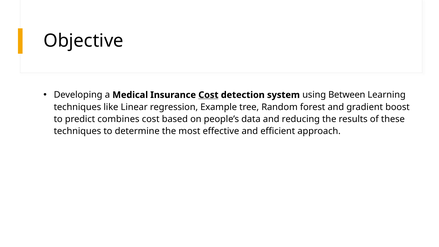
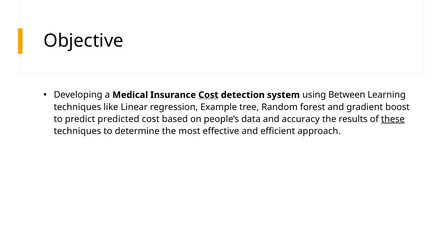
combines: combines -> predicted
reducing: reducing -> accuracy
these underline: none -> present
